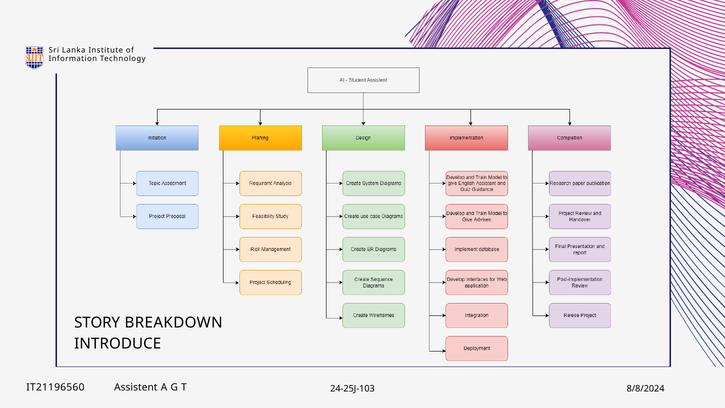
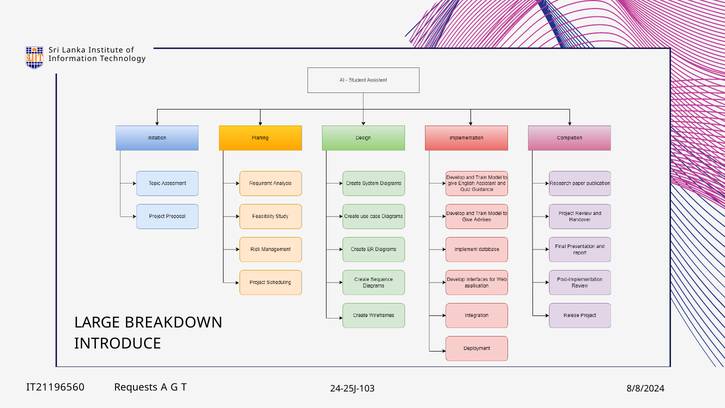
STORY: STORY -> LARGE
Assistent: Assistent -> Requests
